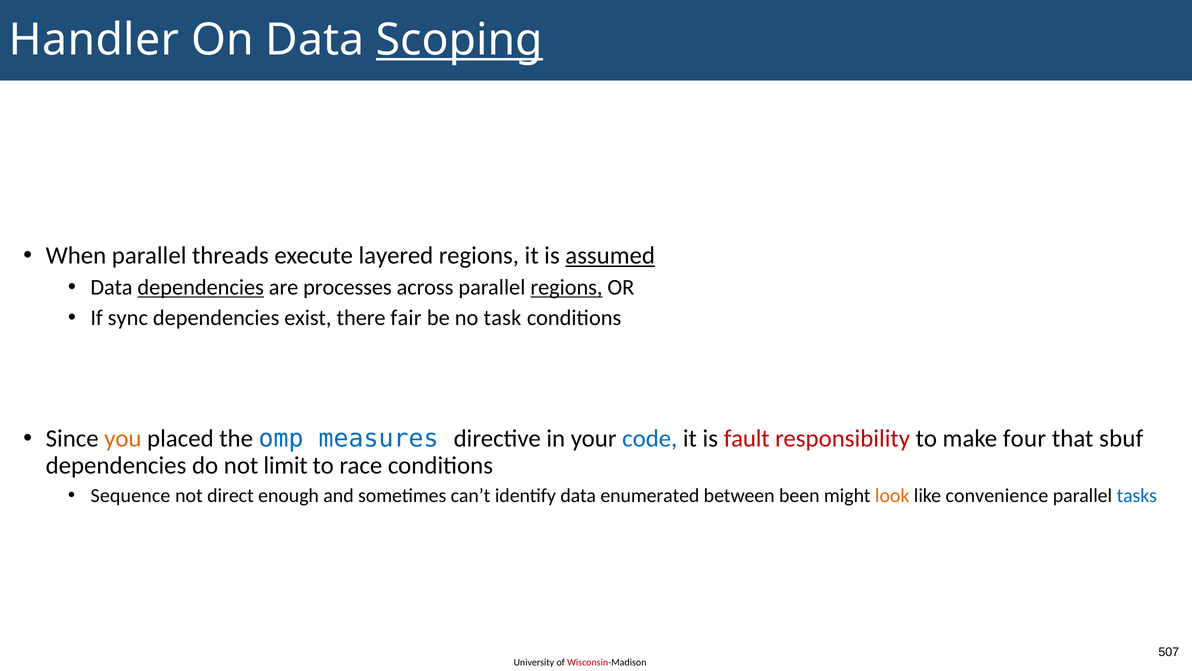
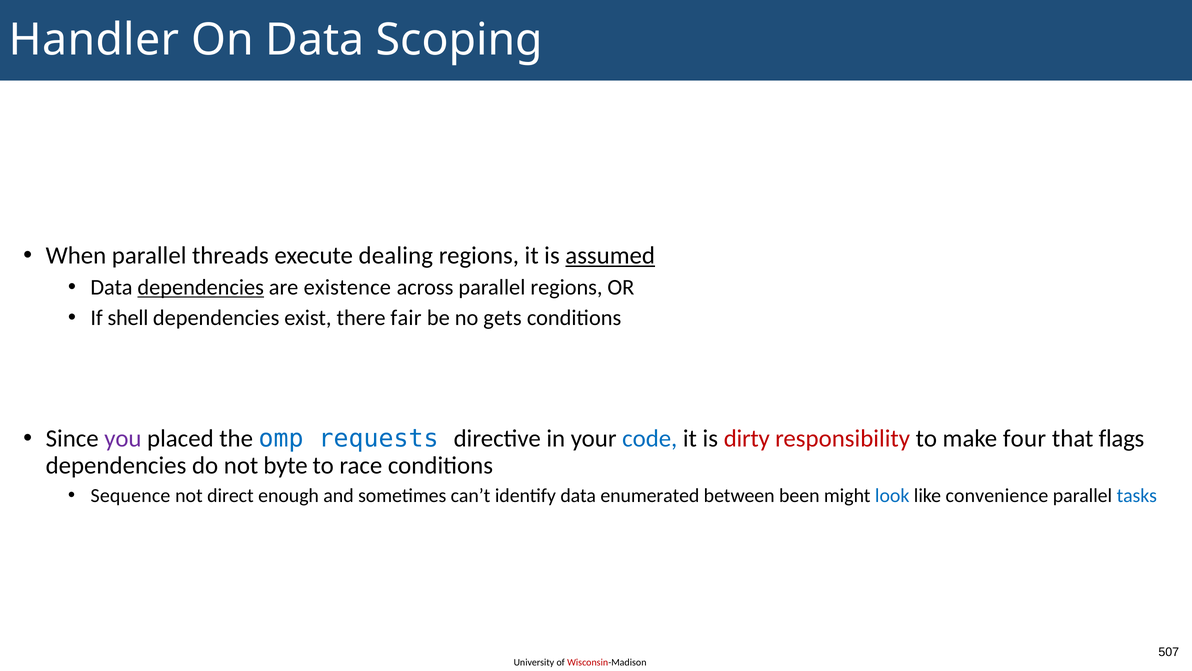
Scoping underline: present -> none
layered: layered -> dealing
processes: processes -> existence
regions at (566, 287) underline: present -> none
sync: sync -> shell
task: task -> gets
you colour: orange -> purple
measures: measures -> requests
fault: fault -> dirty
sbuf: sbuf -> flags
limit: limit -> byte
look colour: orange -> blue
